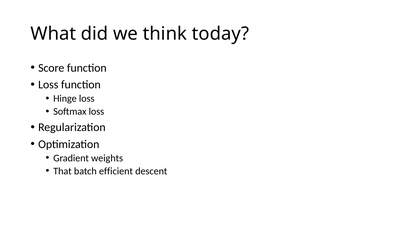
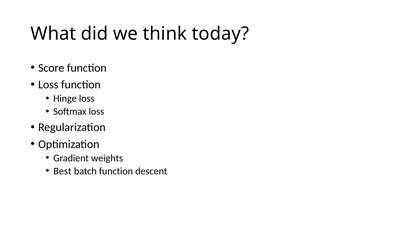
That: That -> Best
batch efficient: efficient -> function
